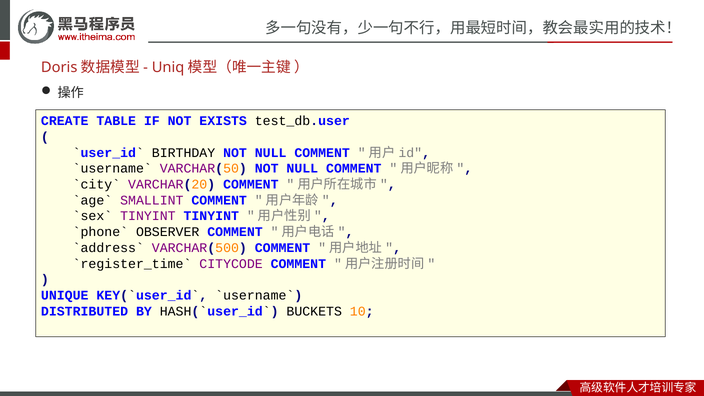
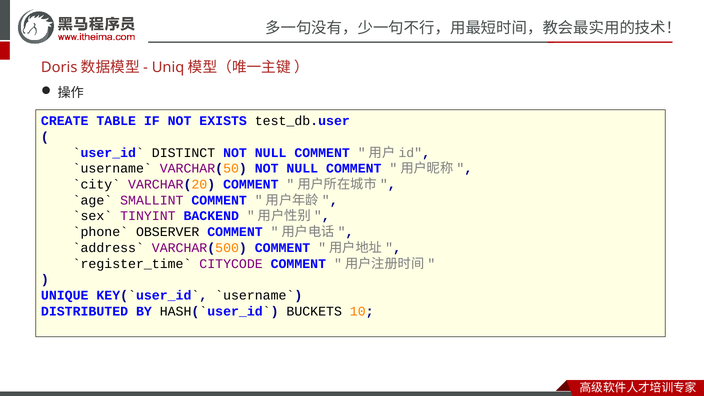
BIRTHDAY: BIRTHDAY -> DISTINCT
TINYINT TINYINT: TINYINT -> BACKEND
